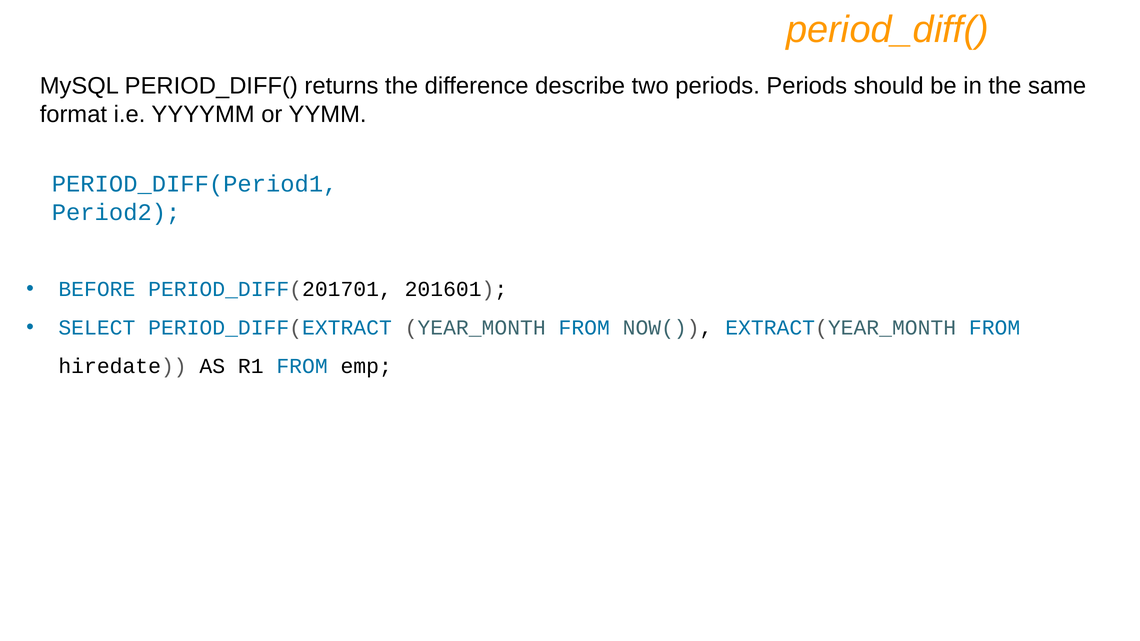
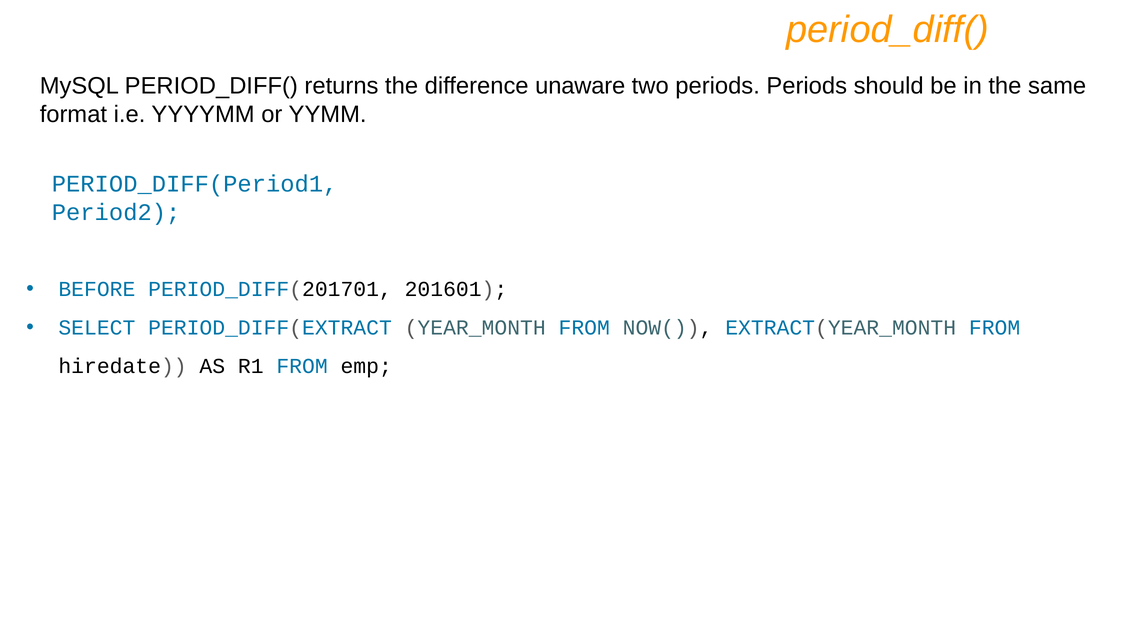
describe: describe -> unaware
